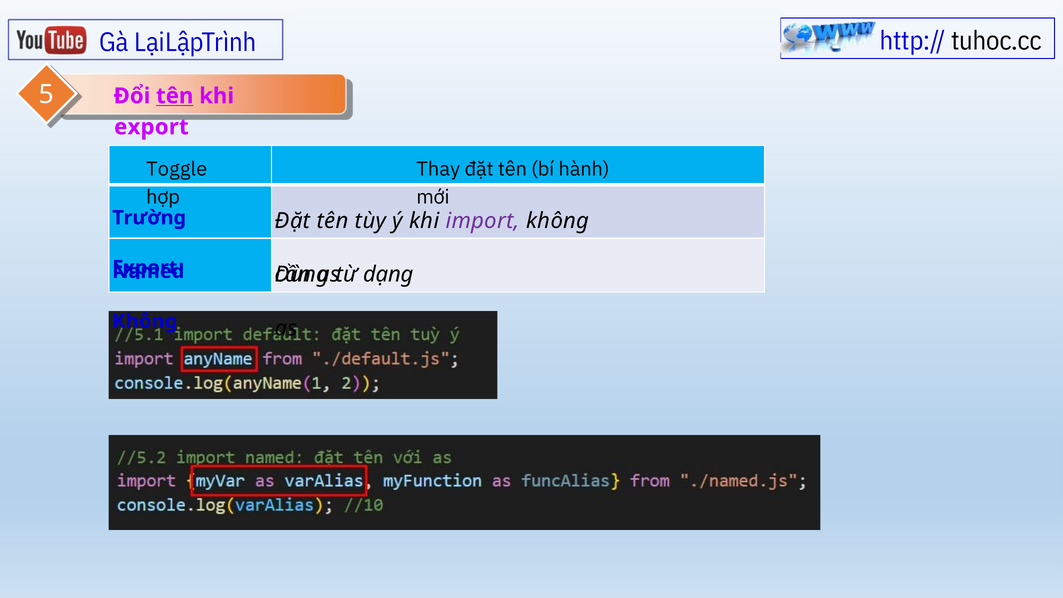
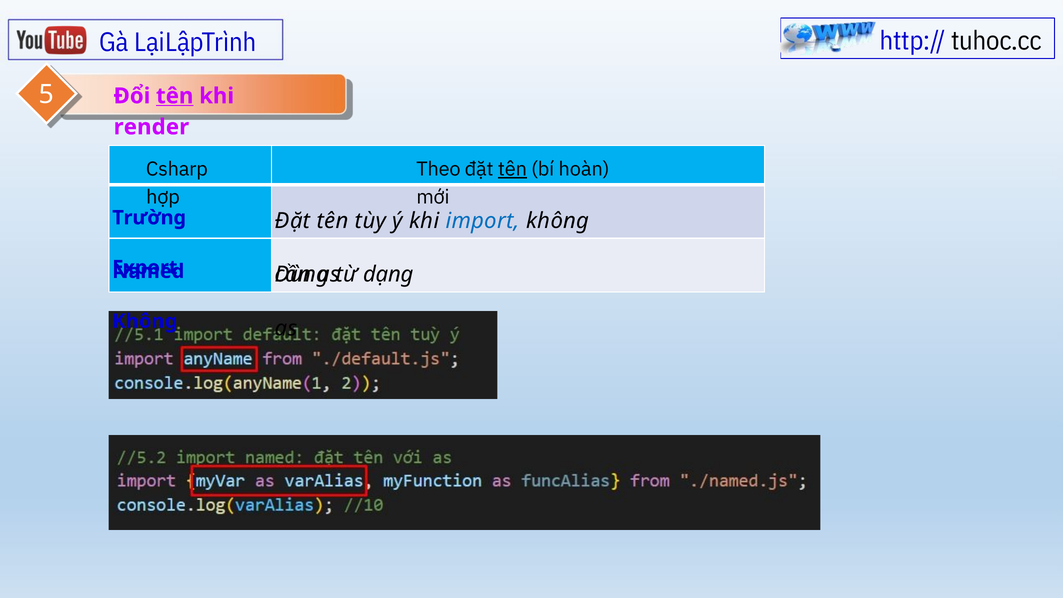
export at (151, 127): export -> render
Toggle: Toggle -> Csharp
Thay: Thay -> Theo
tên at (512, 169) underline: none -> present
hành: hành -> hoàn
import colour: purple -> blue
